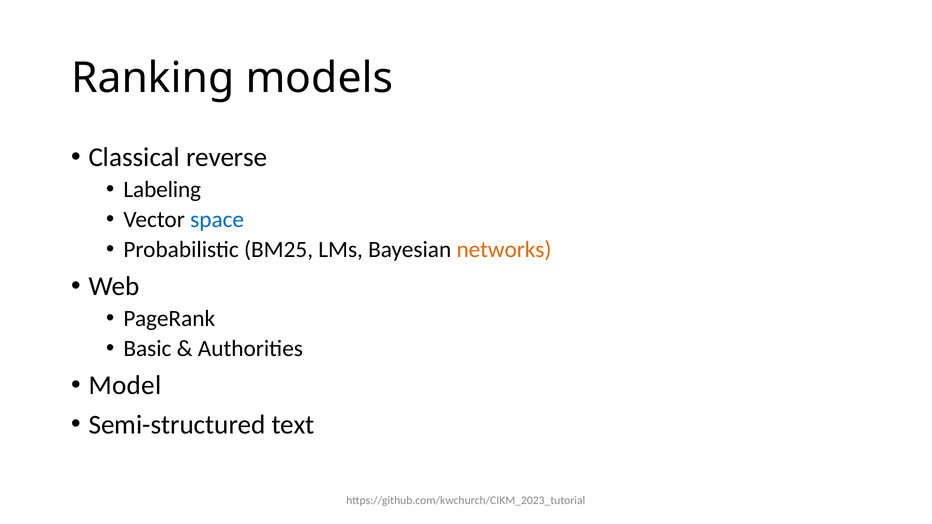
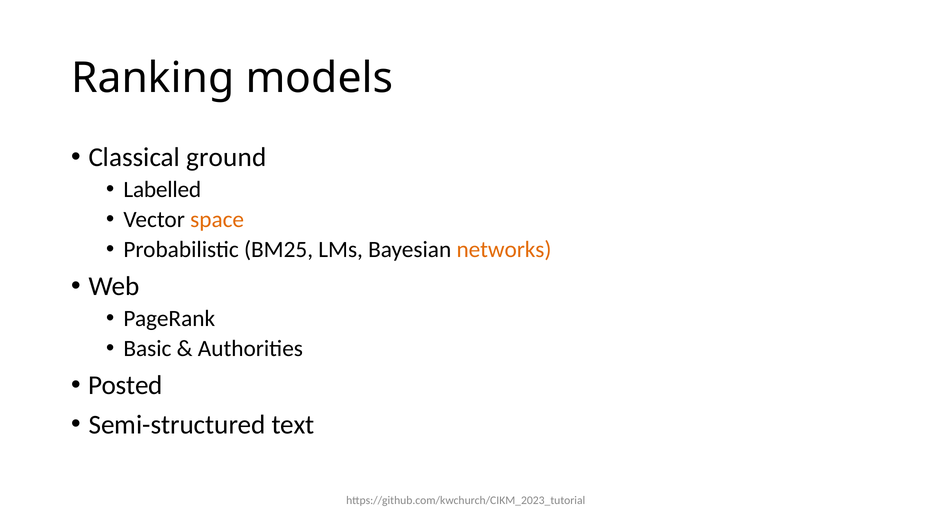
reverse: reverse -> ground
Labeling: Labeling -> Labelled
space colour: blue -> orange
Model: Model -> Posted
